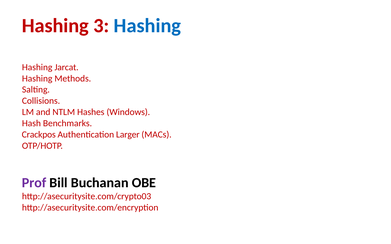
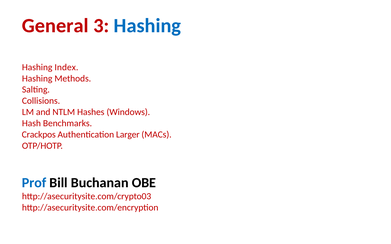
Hashing at (55, 26): Hashing -> General
Jarcat: Jarcat -> Index
Prof colour: purple -> blue
